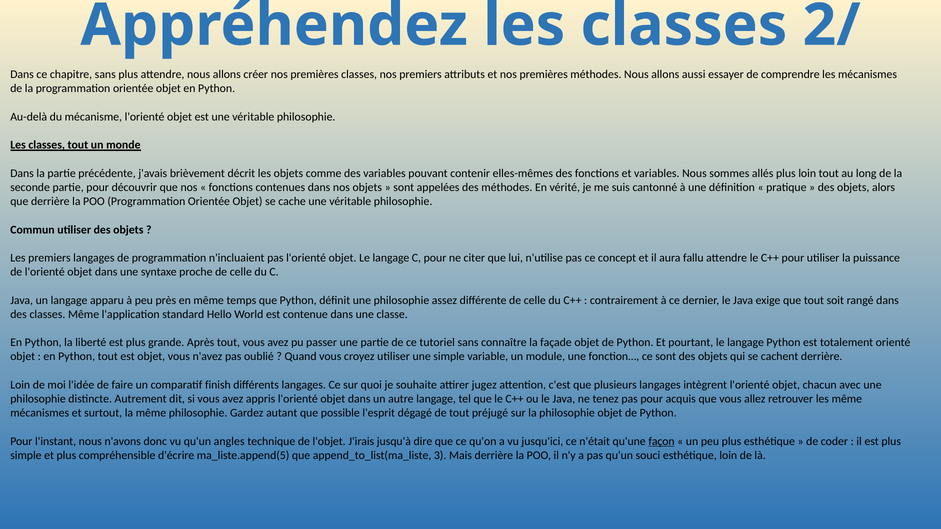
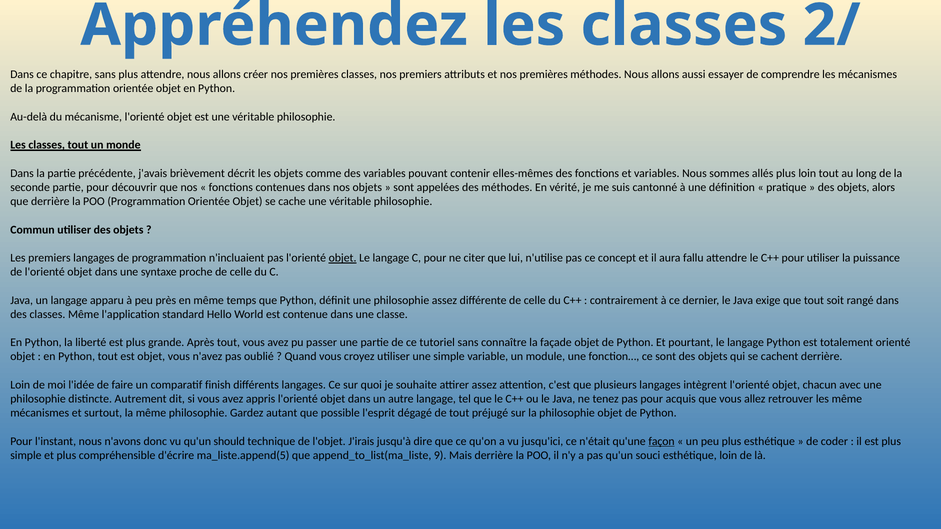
objet at (343, 258) underline: none -> present
attirer jugez: jugez -> assez
angles: angles -> should
3: 3 -> 9
